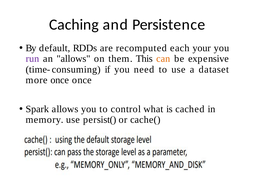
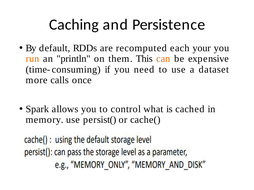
run colour: purple -> orange
an allows: allows -> println
more once: once -> calls
